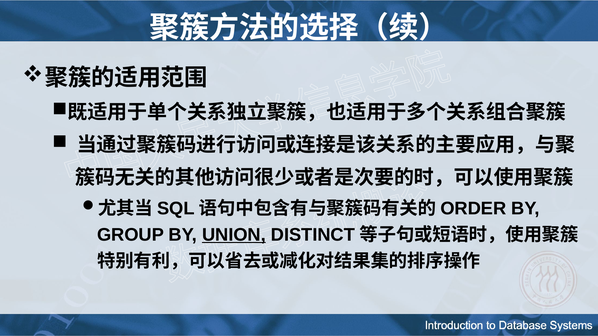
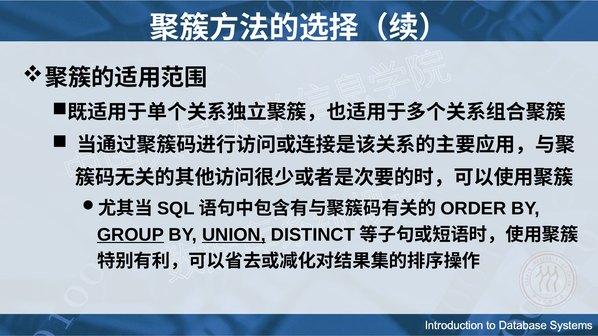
GROUP underline: none -> present
